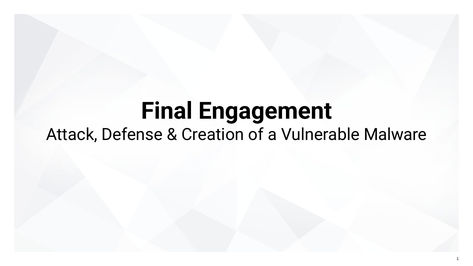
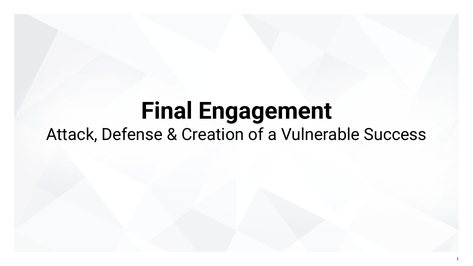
Malware: Malware -> Success
